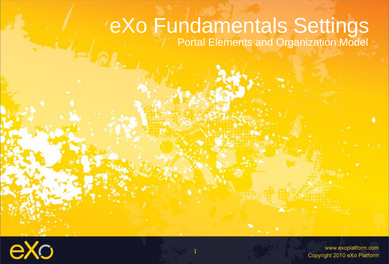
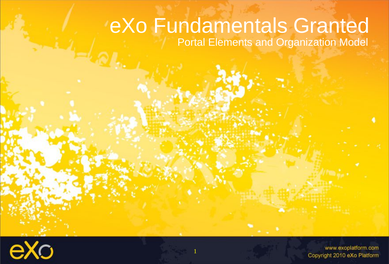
Settings: Settings -> Granted
